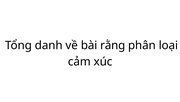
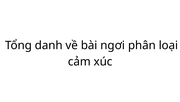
rằng: rằng -> ngơi
